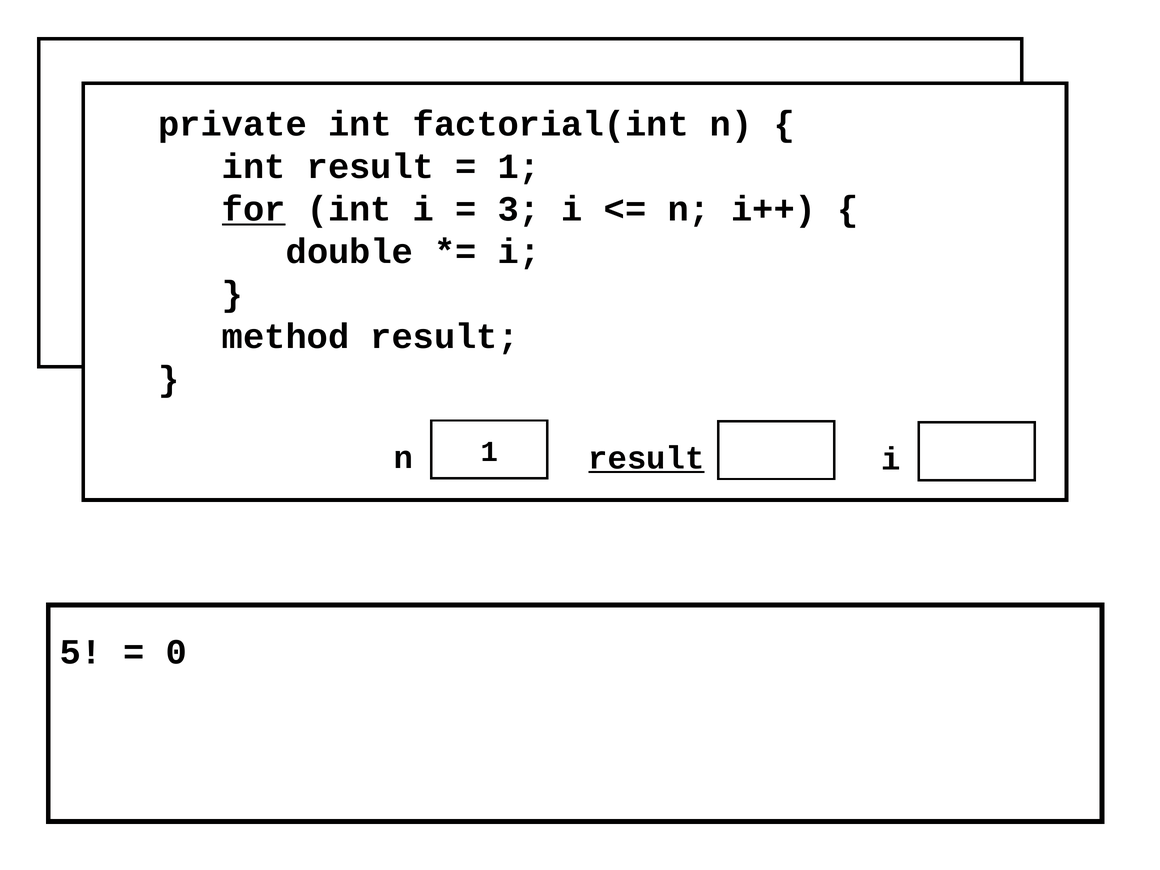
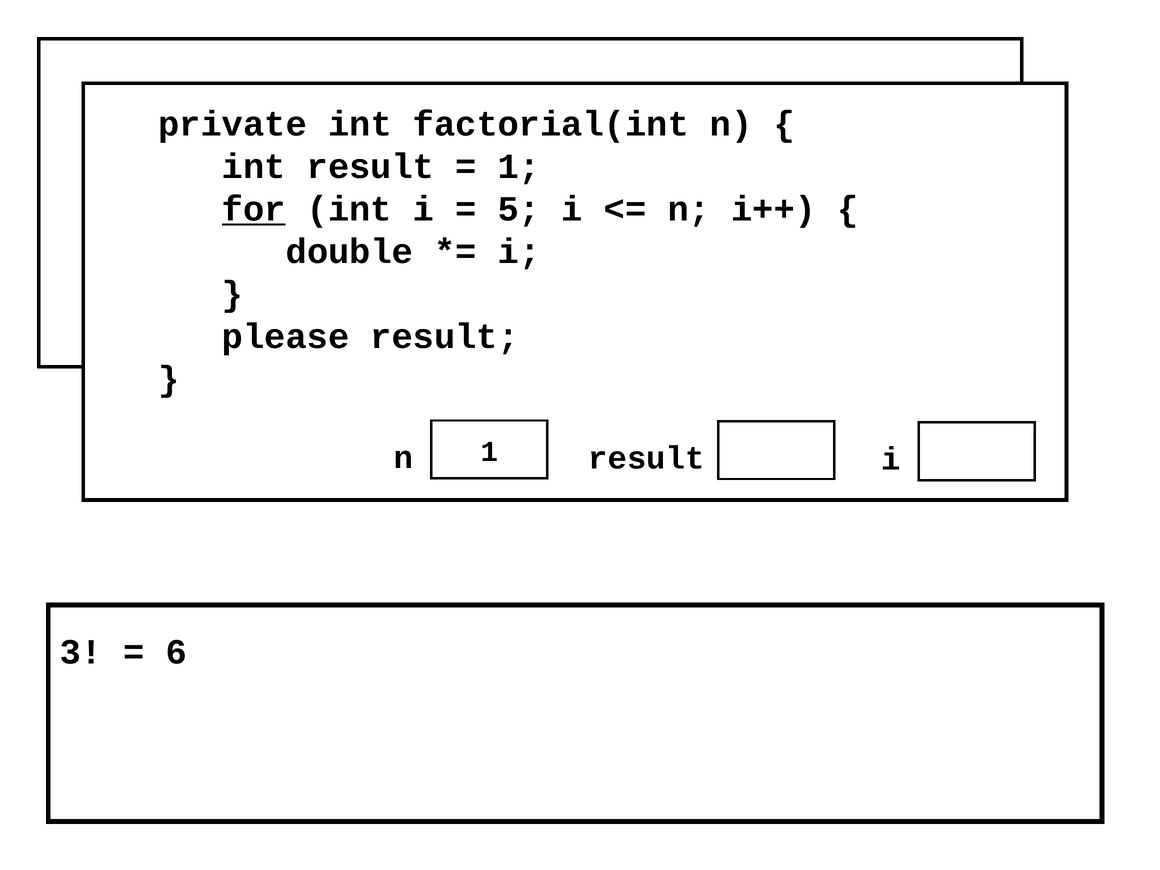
3: 3 -> 5
method: method -> please
result at (646, 458) underline: present -> none
5: 5 -> 3
0 at (176, 652): 0 -> 6
